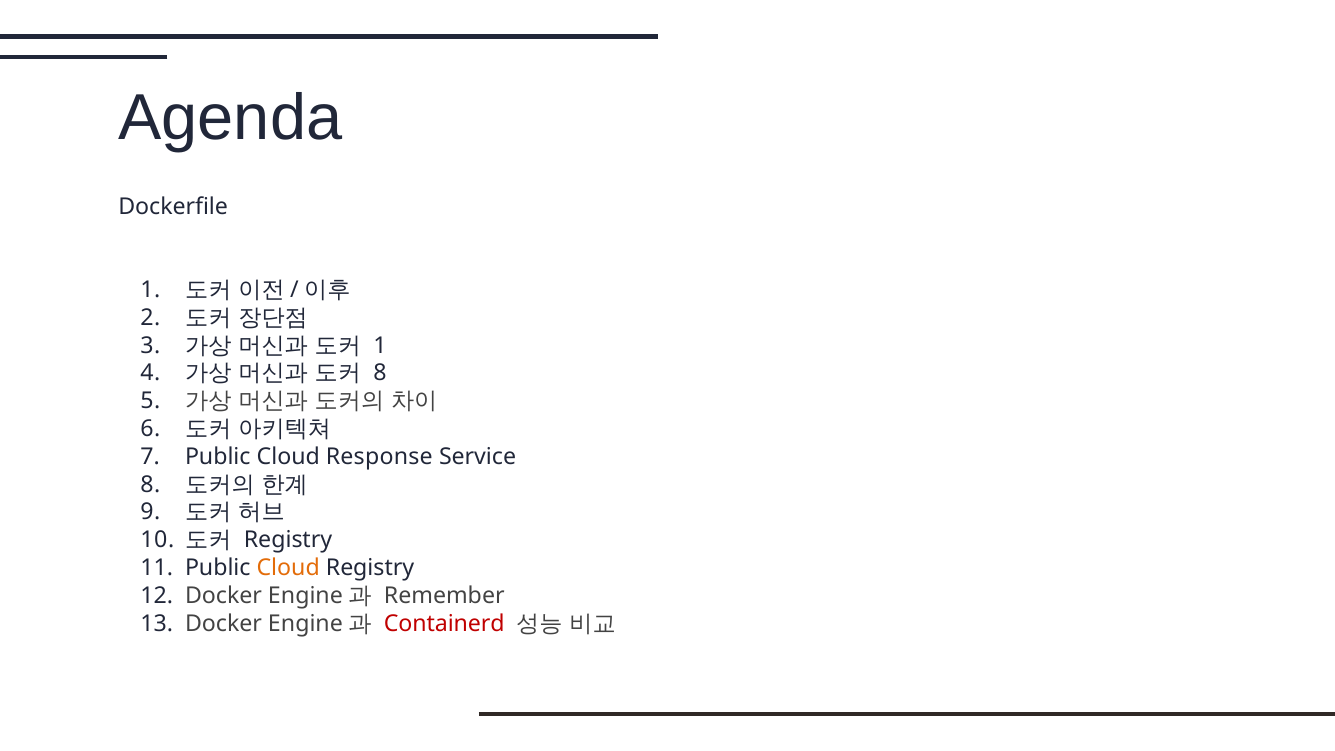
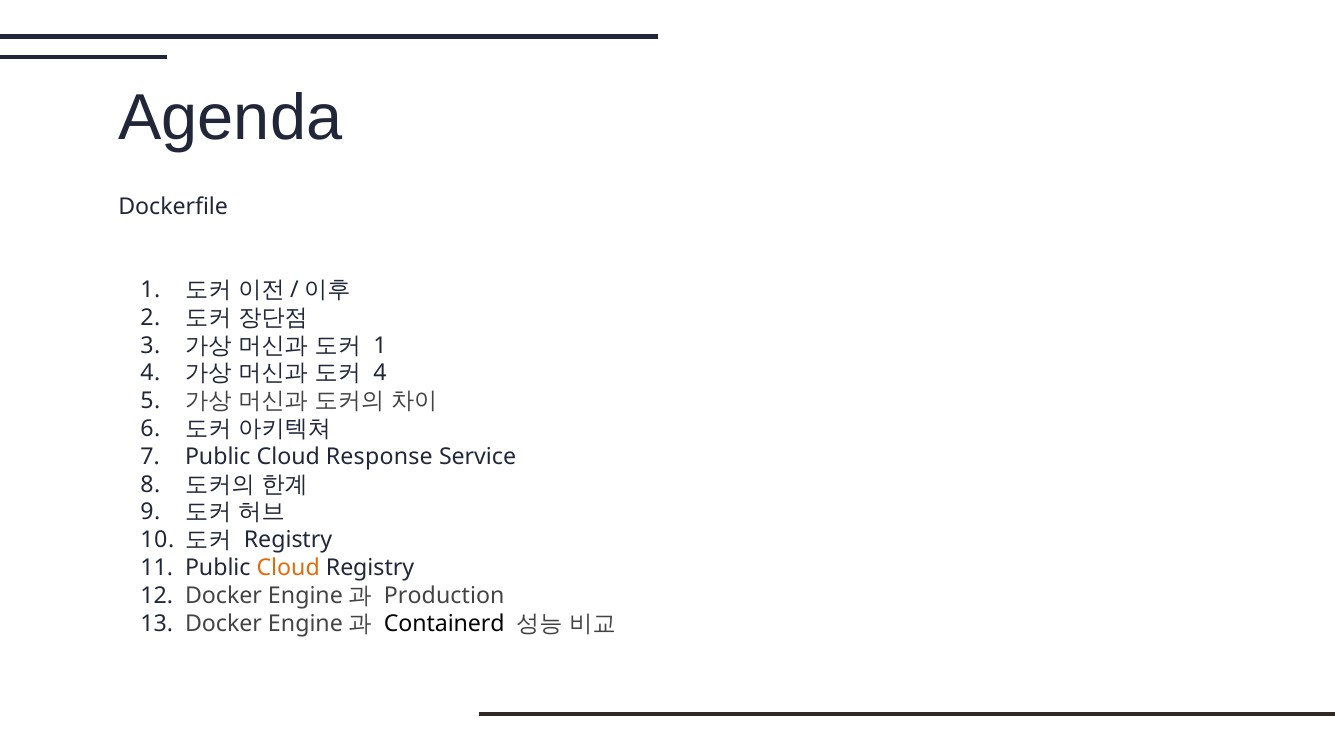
8 at (380, 373): 8 -> 4
Remember: Remember -> Production
Containerd colour: red -> black
